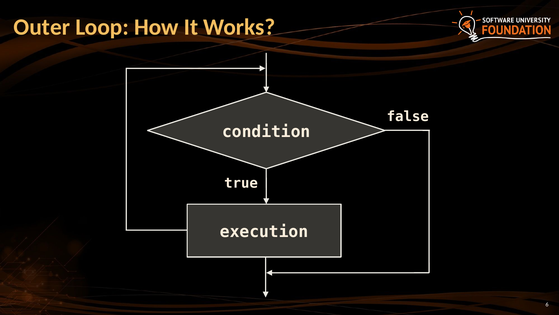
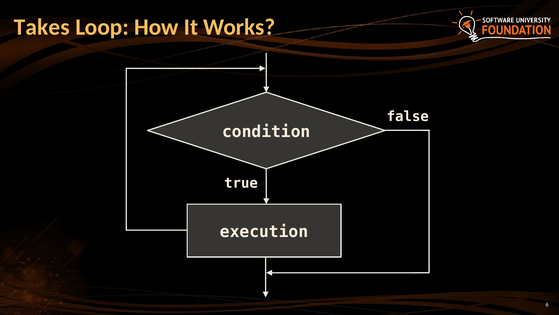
Outer: Outer -> Takes
